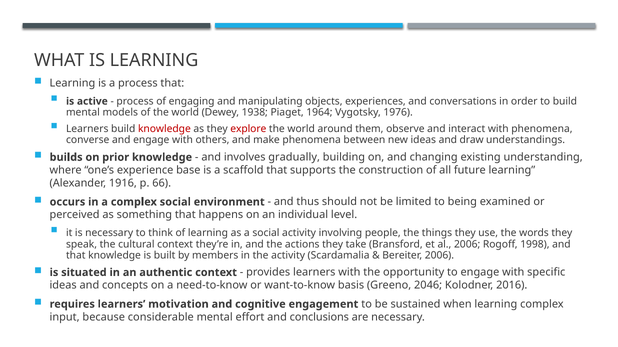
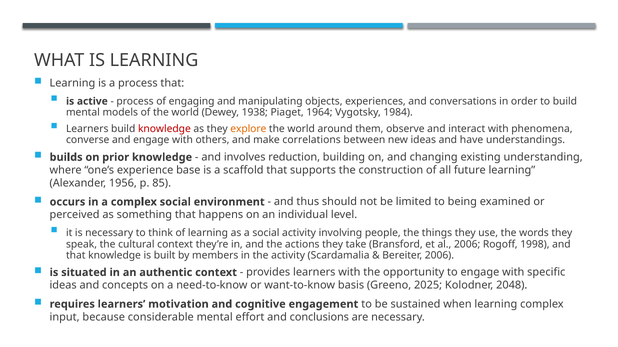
1976: 1976 -> 1984
explore colour: red -> orange
make phenomena: phenomena -> correlations
draw: draw -> have
gradually: gradually -> reduction
1916: 1916 -> 1956
66: 66 -> 85
2046: 2046 -> 2025
2016: 2016 -> 2048
